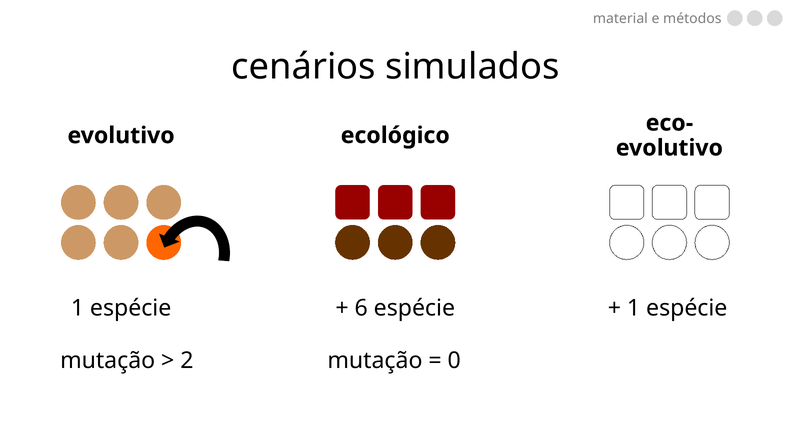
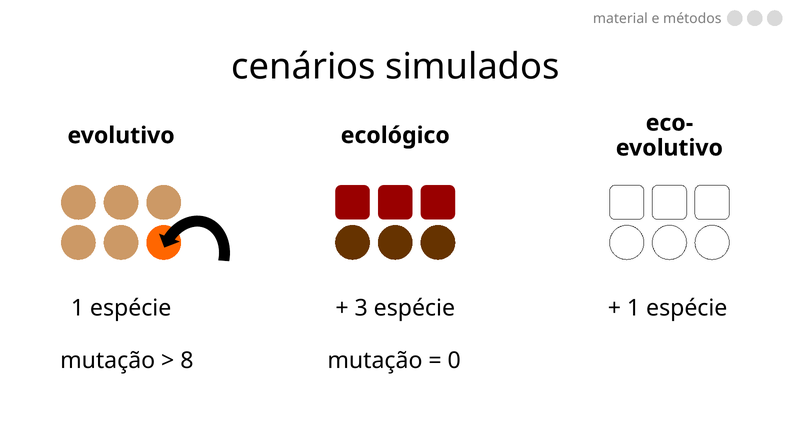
6: 6 -> 3
2: 2 -> 8
